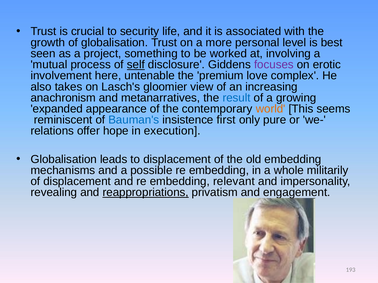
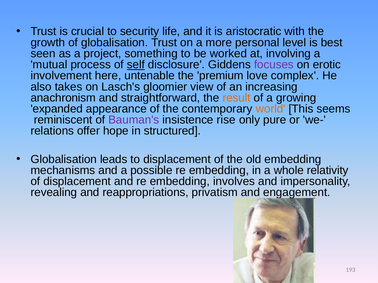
associated: associated -> aristocratic
metanarratives: metanarratives -> straightforward
result colour: blue -> orange
Bauman's colour: blue -> purple
first: first -> rise
execution: execution -> structured
militarily: militarily -> relativity
relevant: relevant -> involves
reappropriations underline: present -> none
